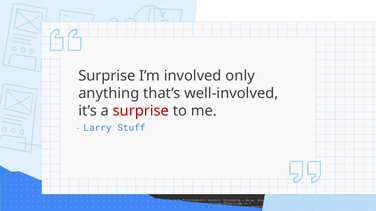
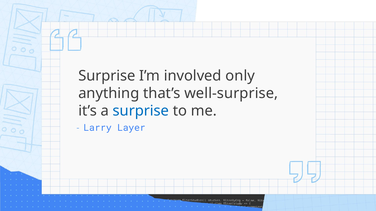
well-involved: well-involved -> well-surprise
surprise at (141, 111) colour: red -> blue
Stuff: Stuff -> Layer
